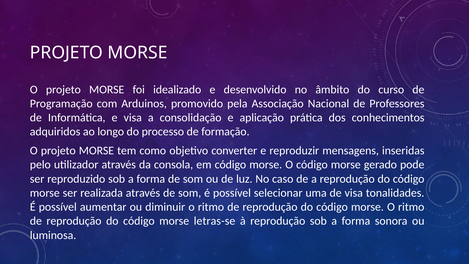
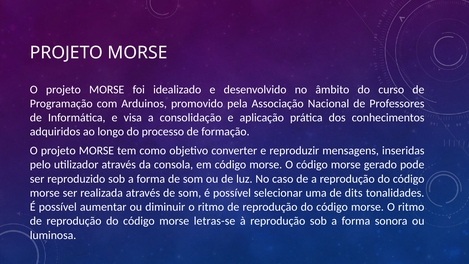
de visa: visa -> dits
